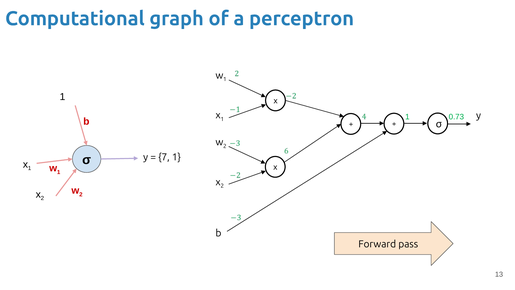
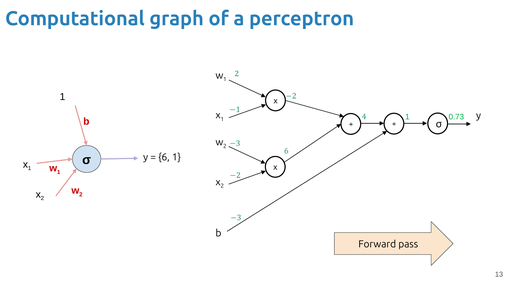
7: 7 -> 6
